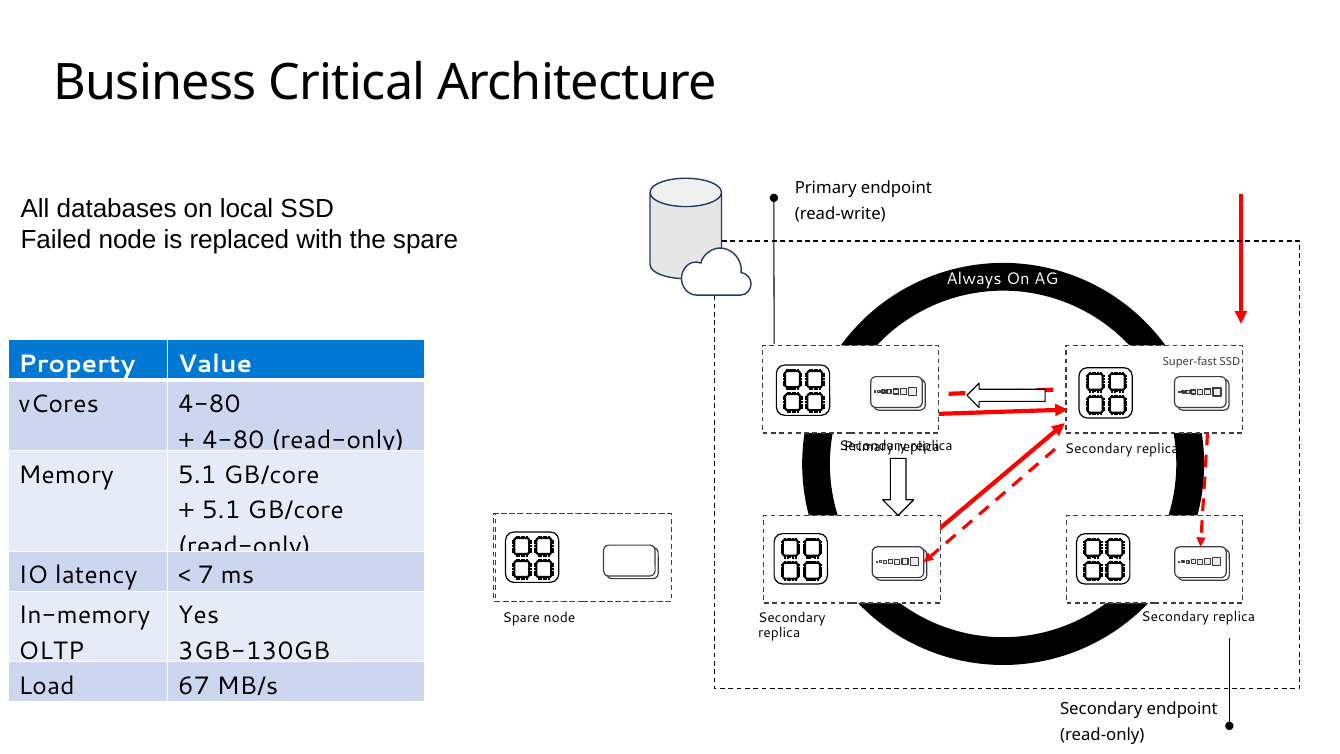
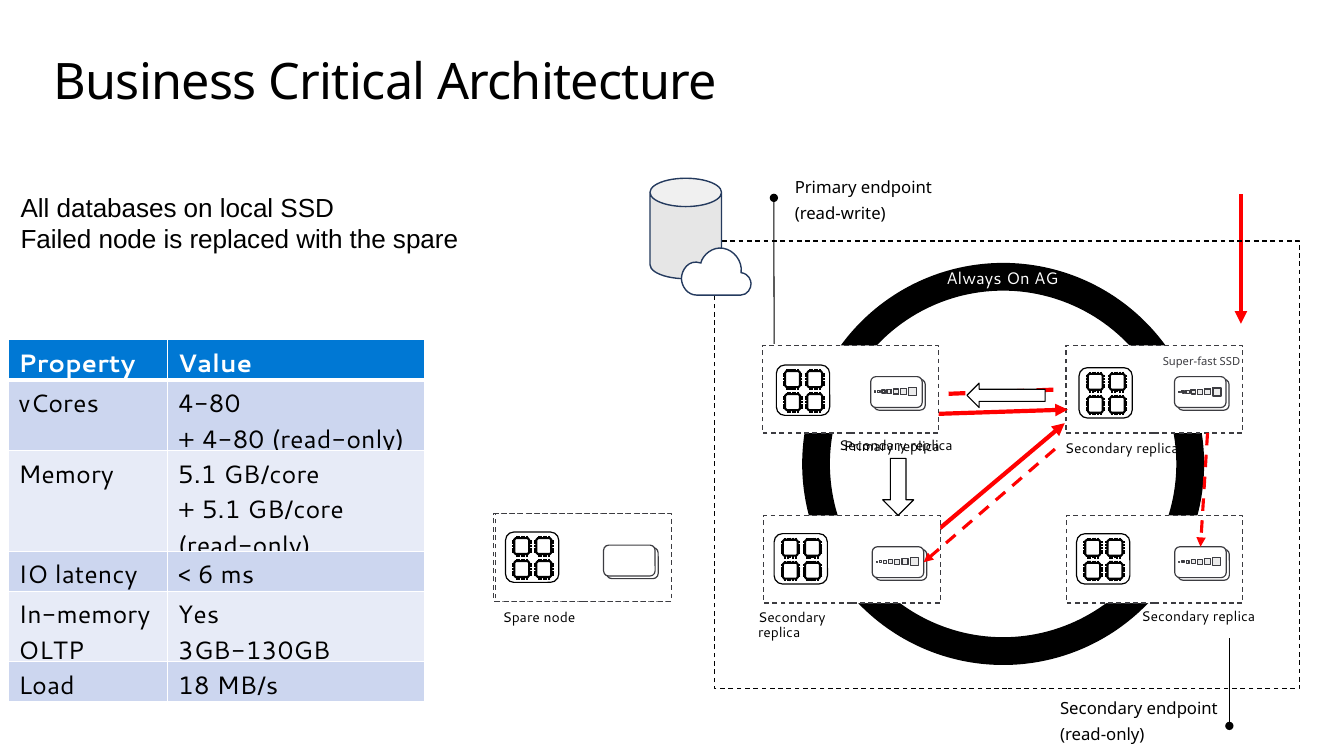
7: 7 -> 6
67: 67 -> 18
